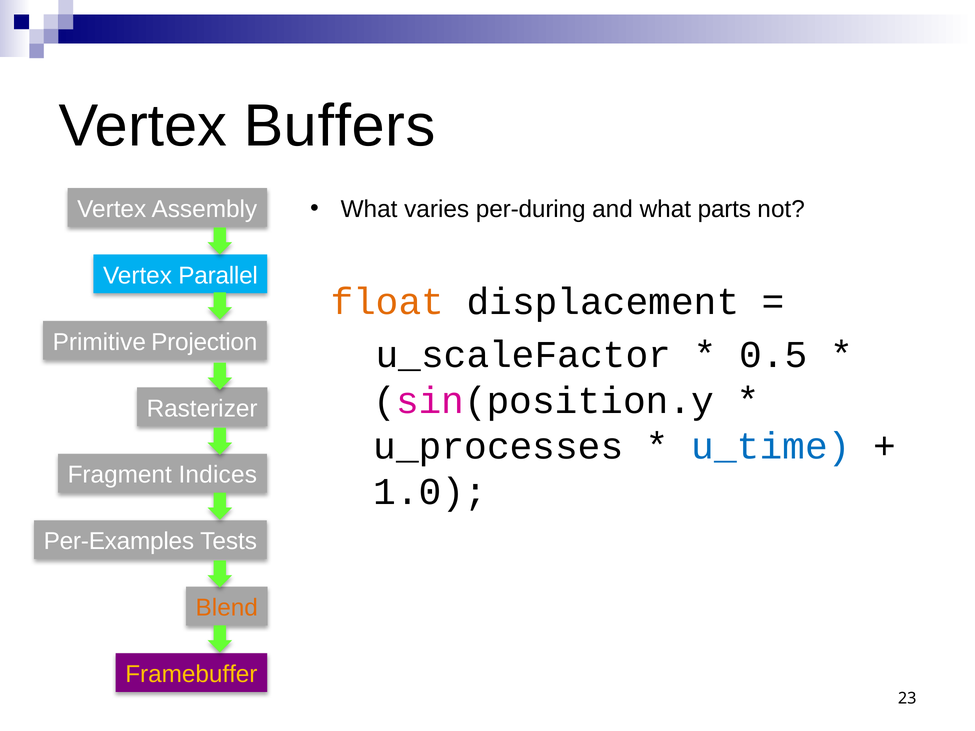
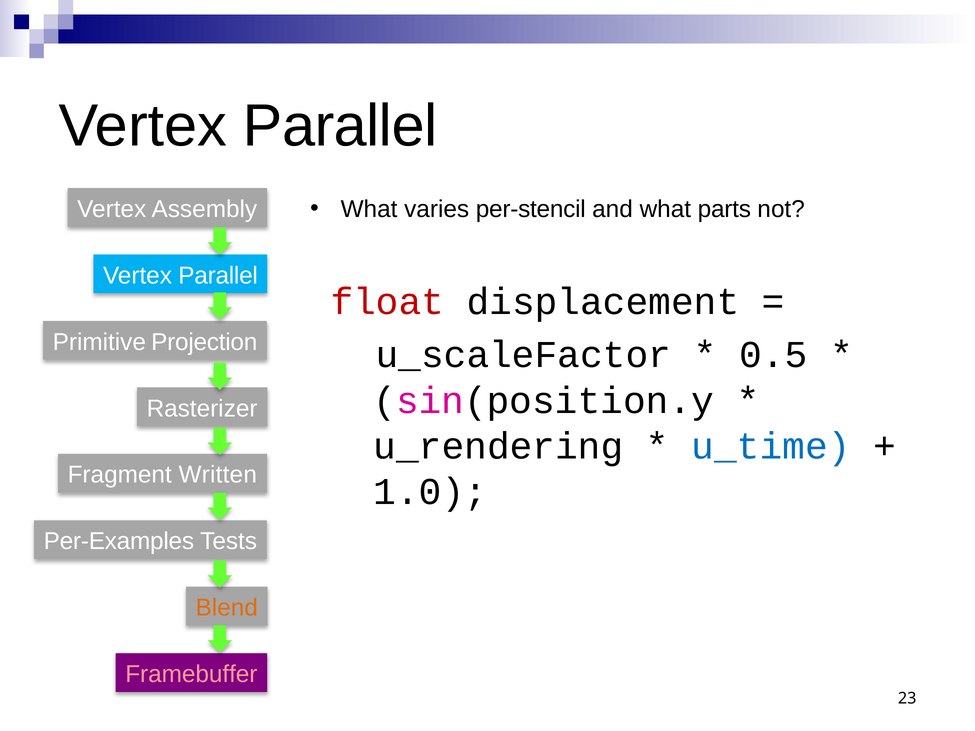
Buffers at (340, 126): Buffers -> Parallel
per-during: per-during -> per-stencil
float colour: orange -> red
u_processes: u_processes -> u_rendering
Indices: Indices -> Written
Framebuffer colour: yellow -> pink
